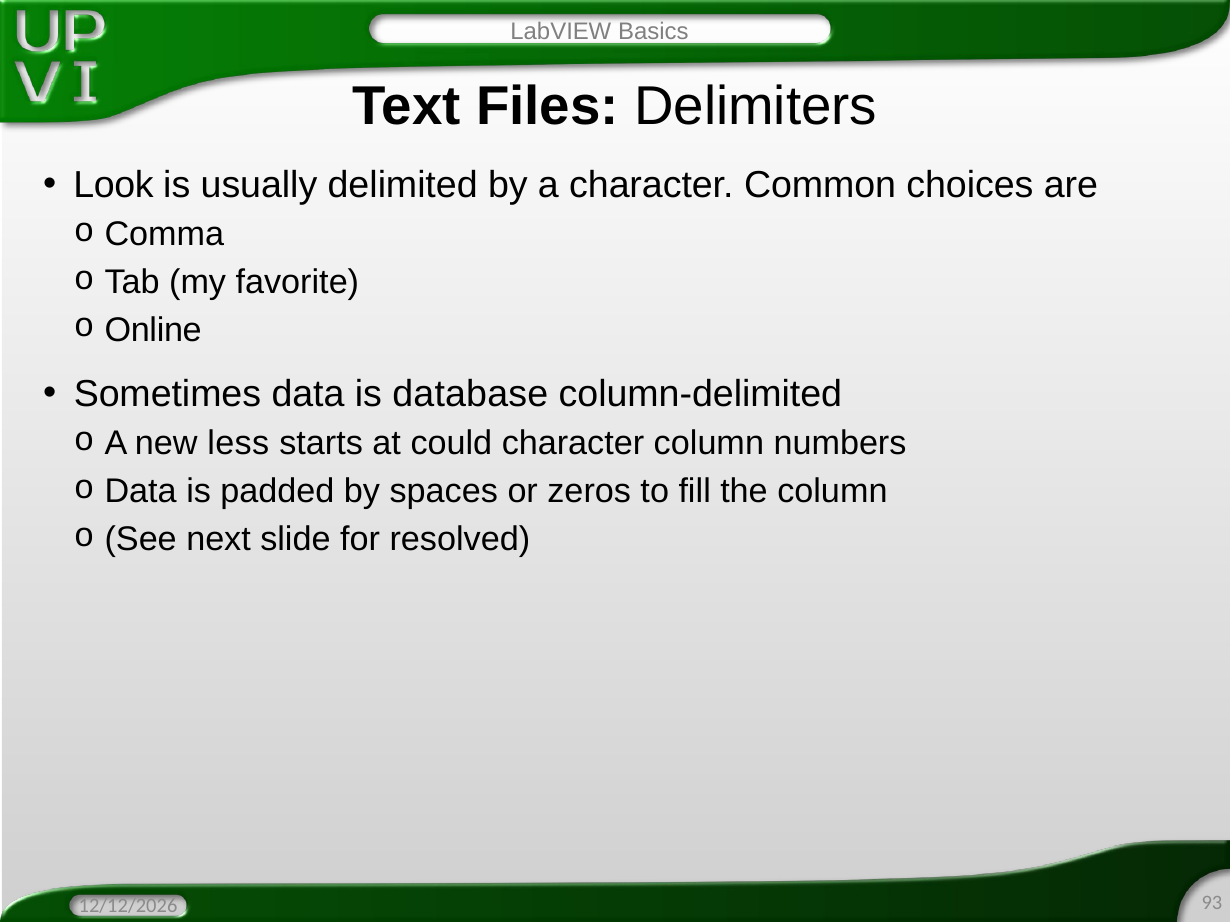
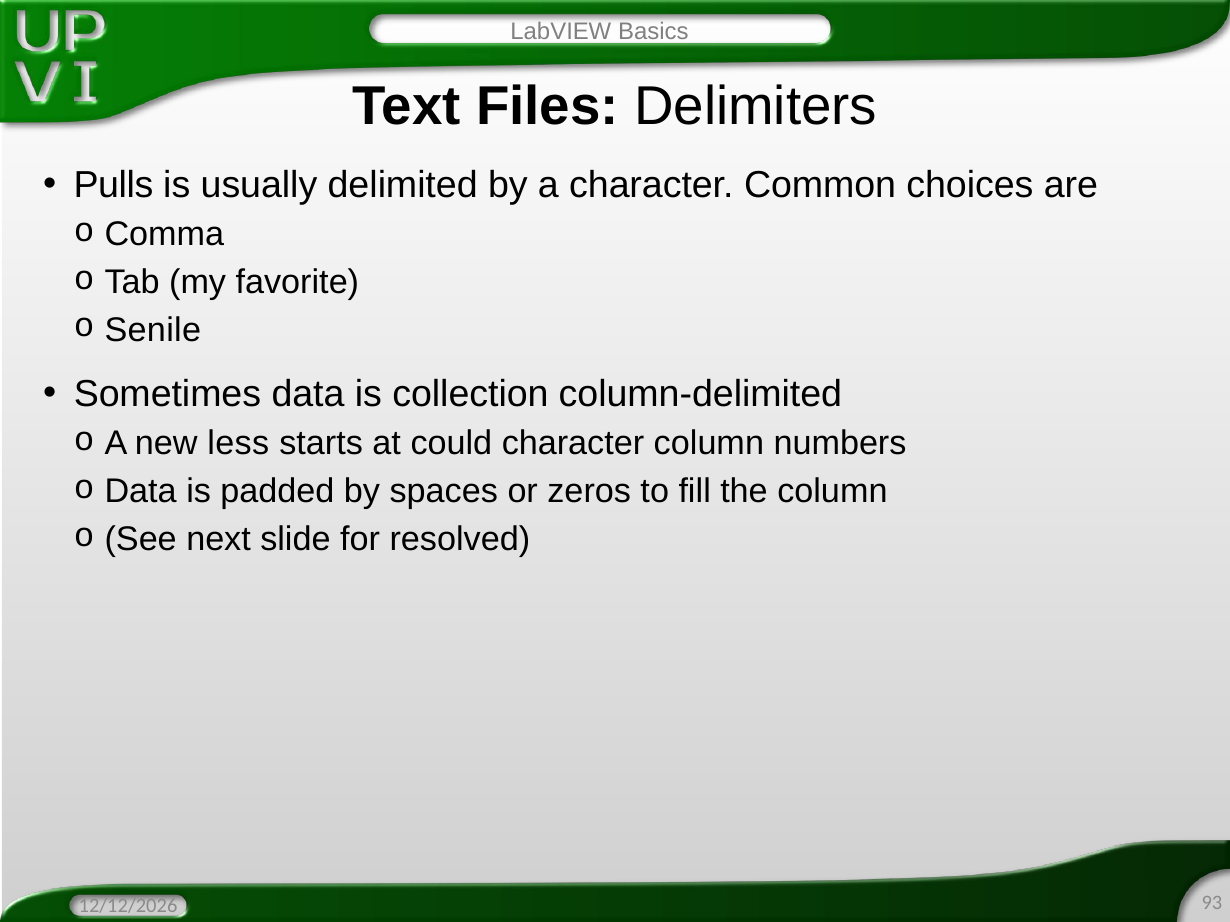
Look: Look -> Pulls
Online: Online -> Senile
database: database -> collection
